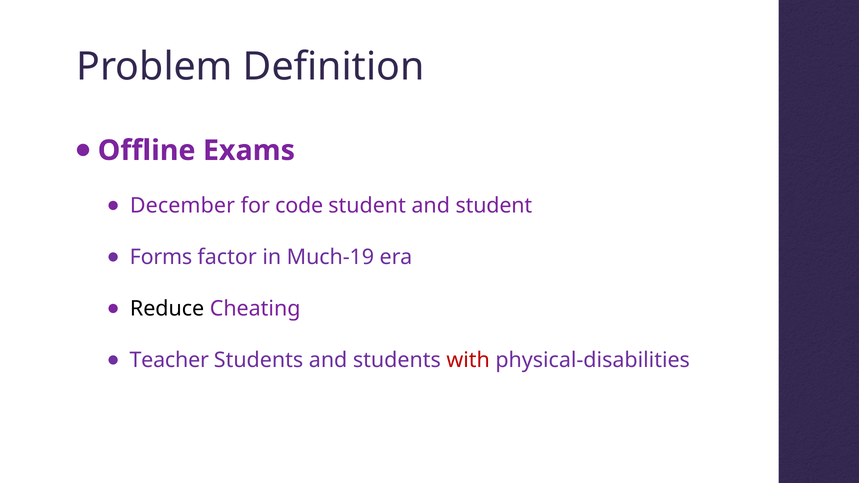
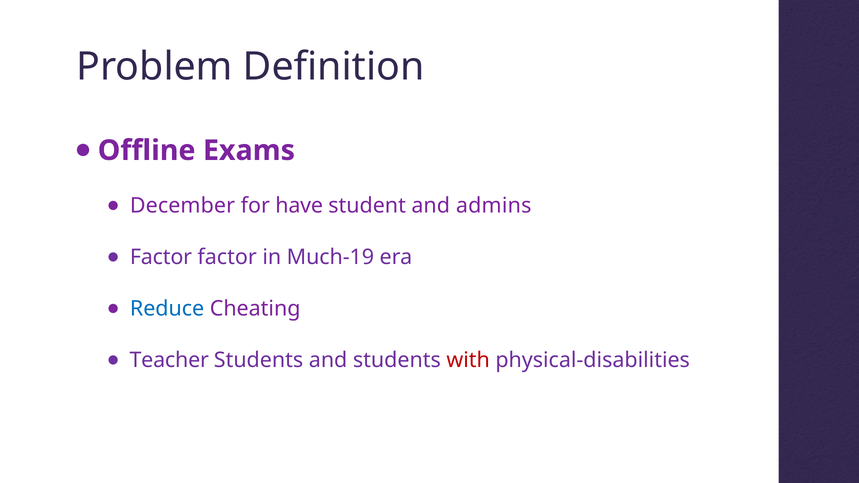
code: code -> have
and student: student -> admins
Forms at (161, 257): Forms -> Factor
Reduce colour: black -> blue
